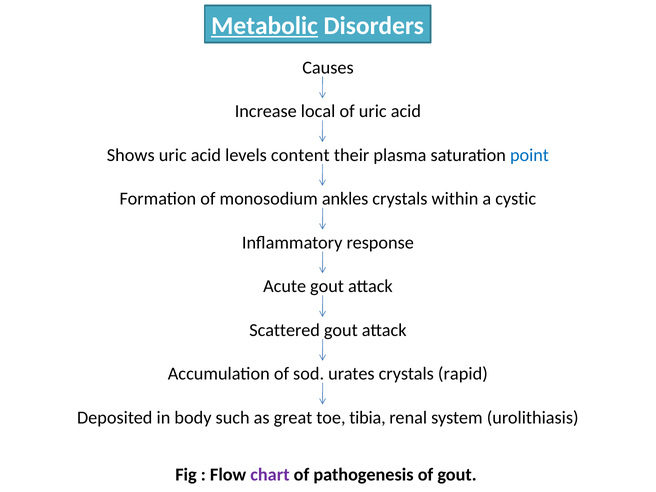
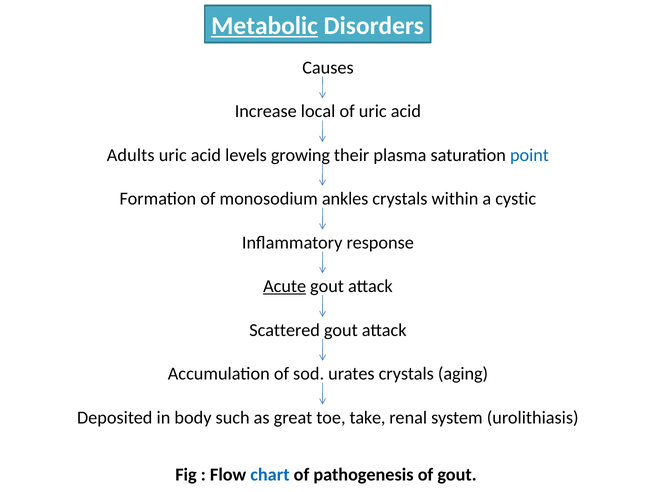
Shows: Shows -> Adults
content: content -> growing
Acute underline: none -> present
rapid: rapid -> aging
tibia: tibia -> take
chart colour: purple -> blue
